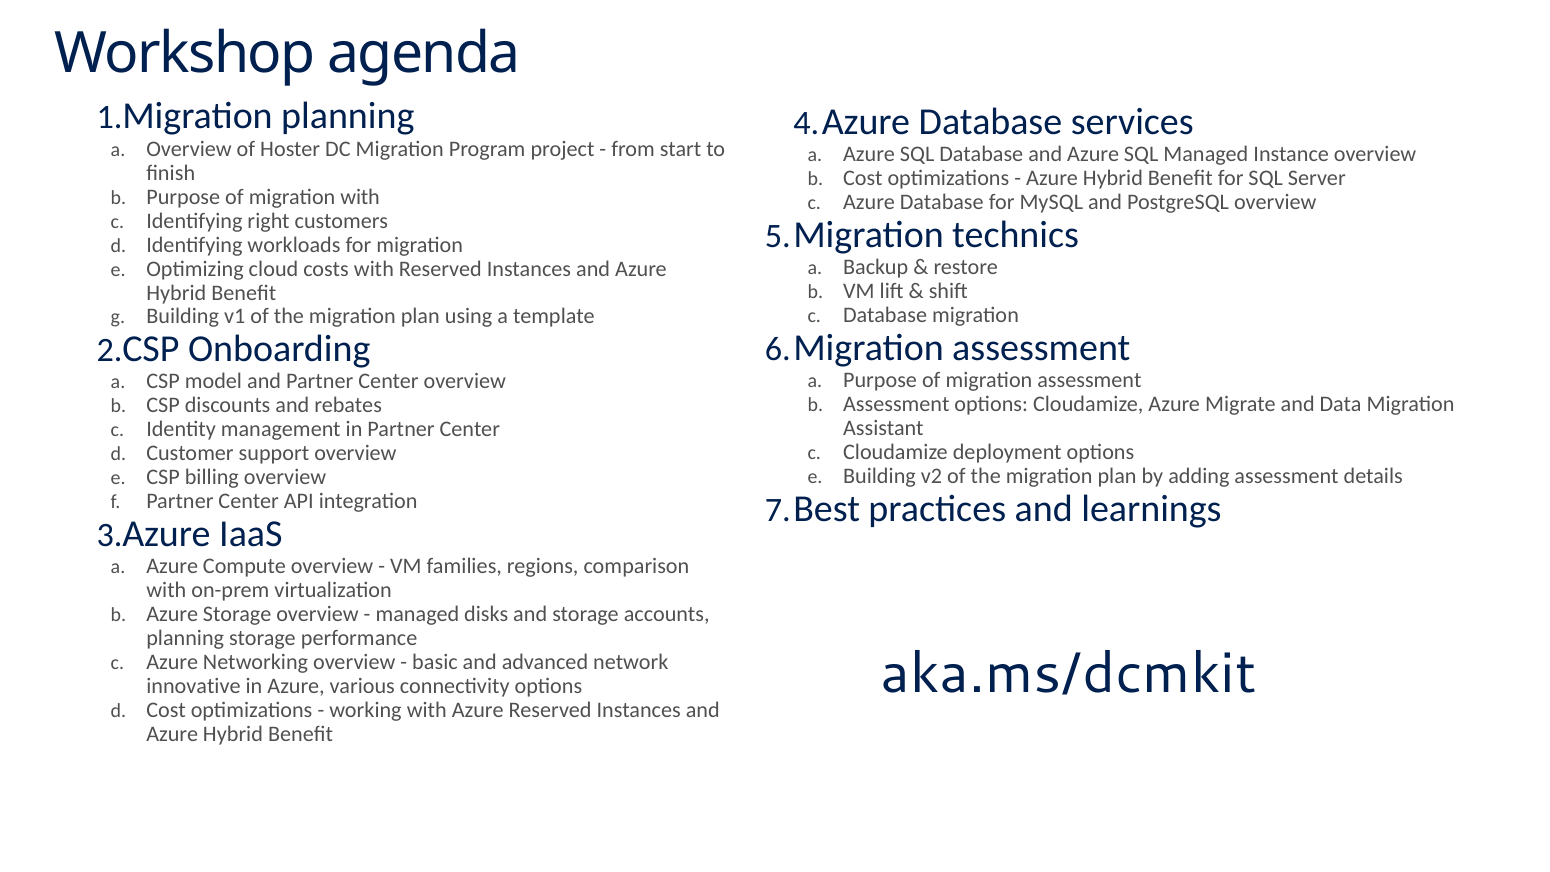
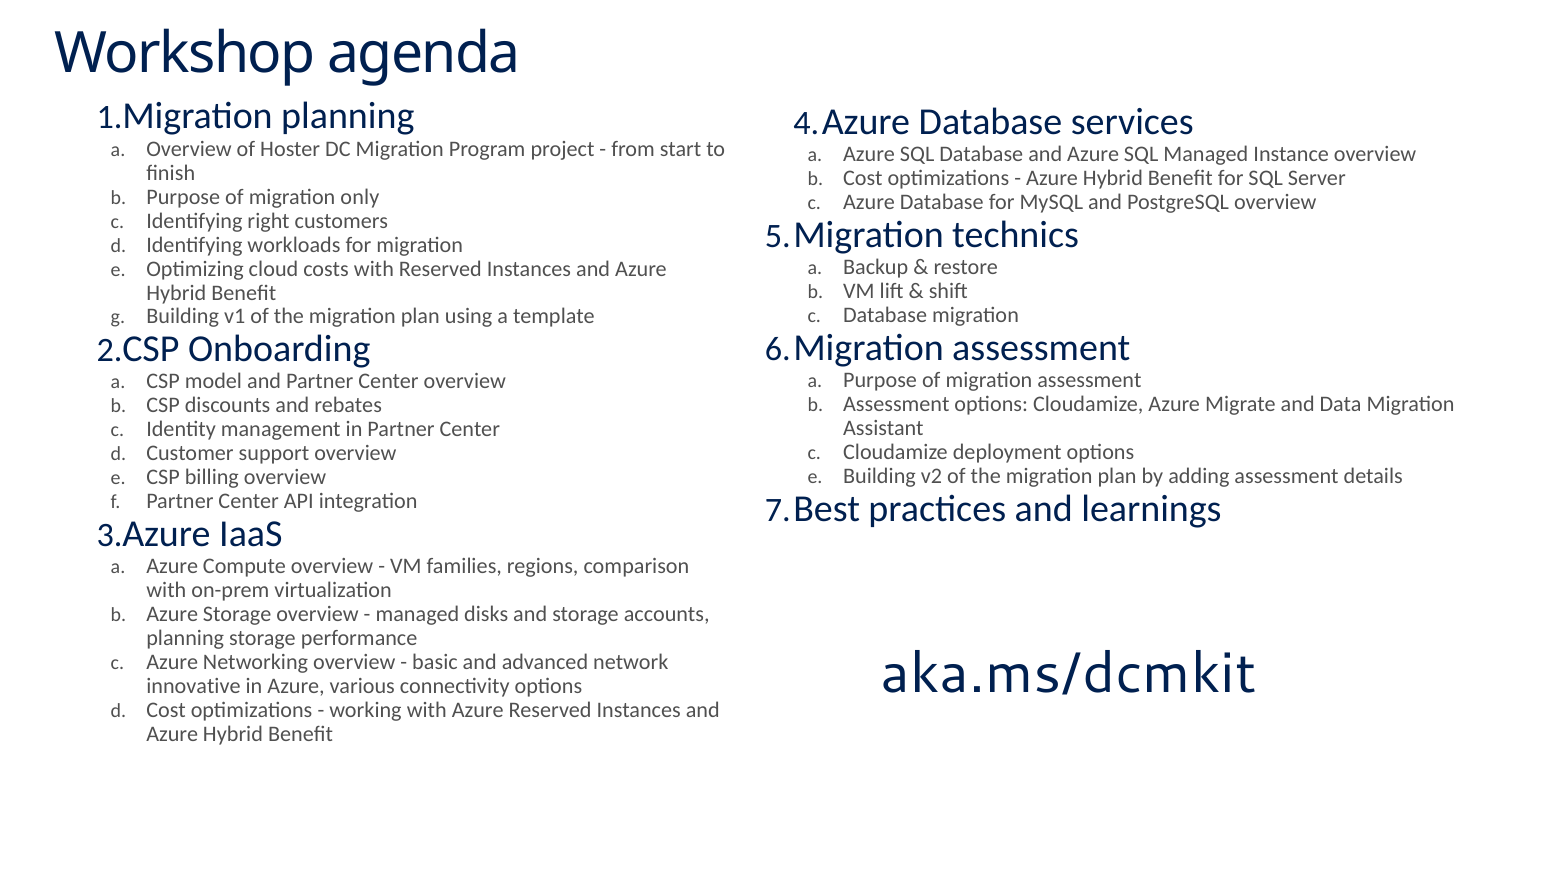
migration with: with -> only
